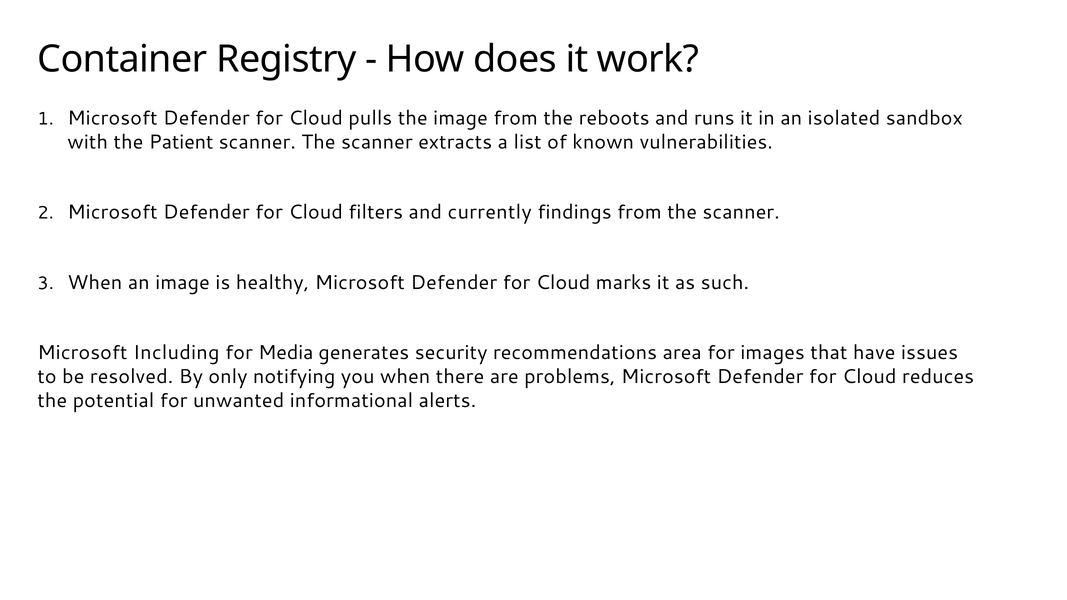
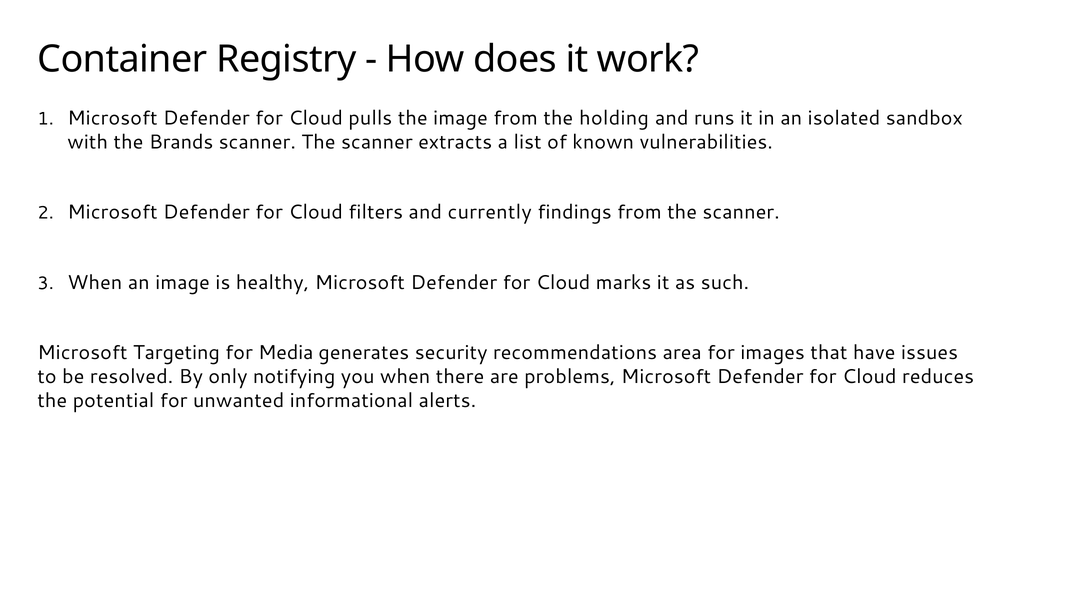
reboots: reboots -> holding
Patient: Patient -> Brands
Including: Including -> Targeting
